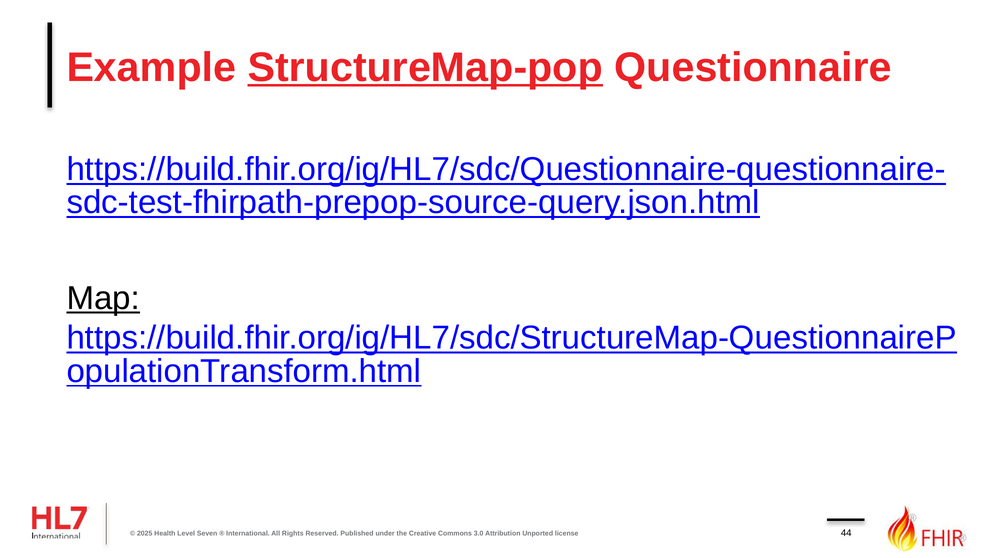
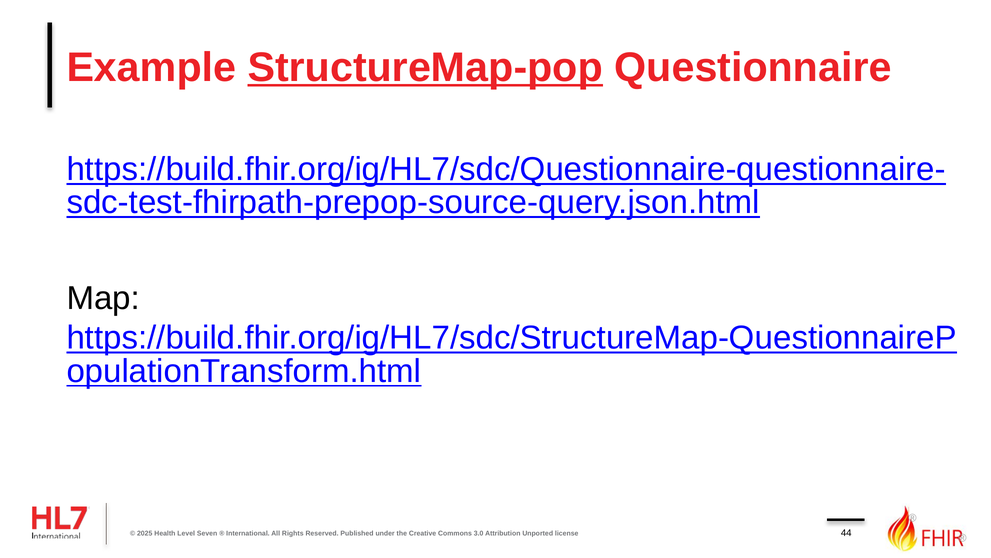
Map underline: present -> none
